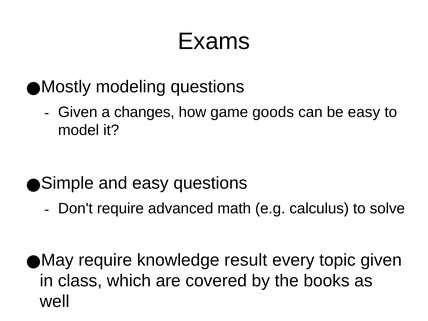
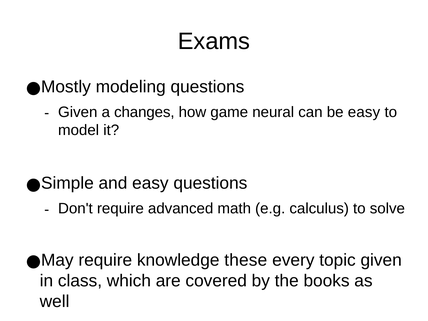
goods: goods -> neural
result: result -> these
